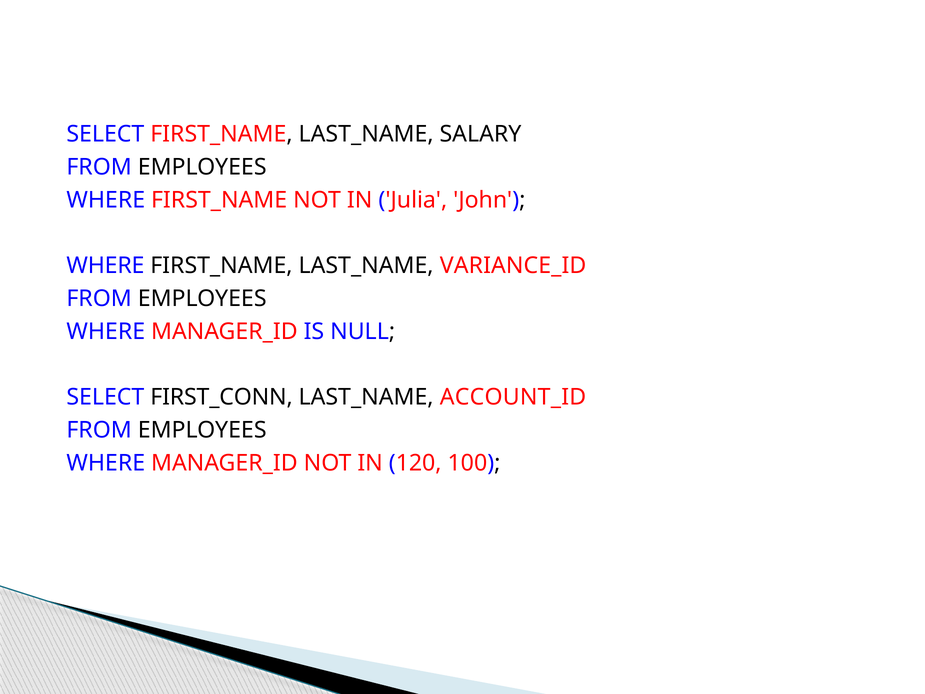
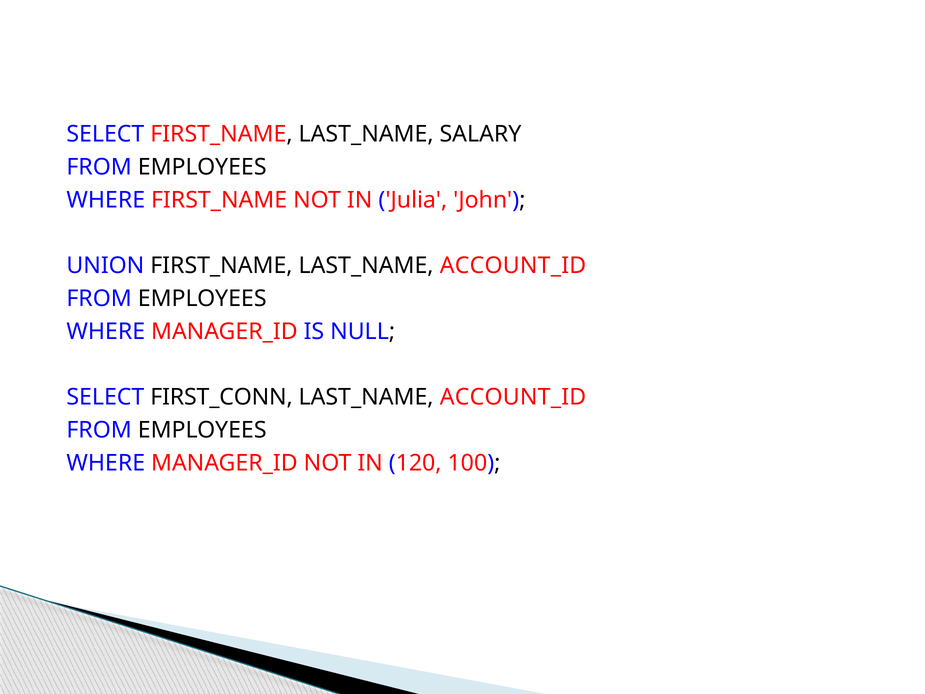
WHERE at (105, 266): WHERE -> UNION
FIRST_NAME LAST_NAME VARIANCE_ID: VARIANCE_ID -> ACCOUNT_ID
